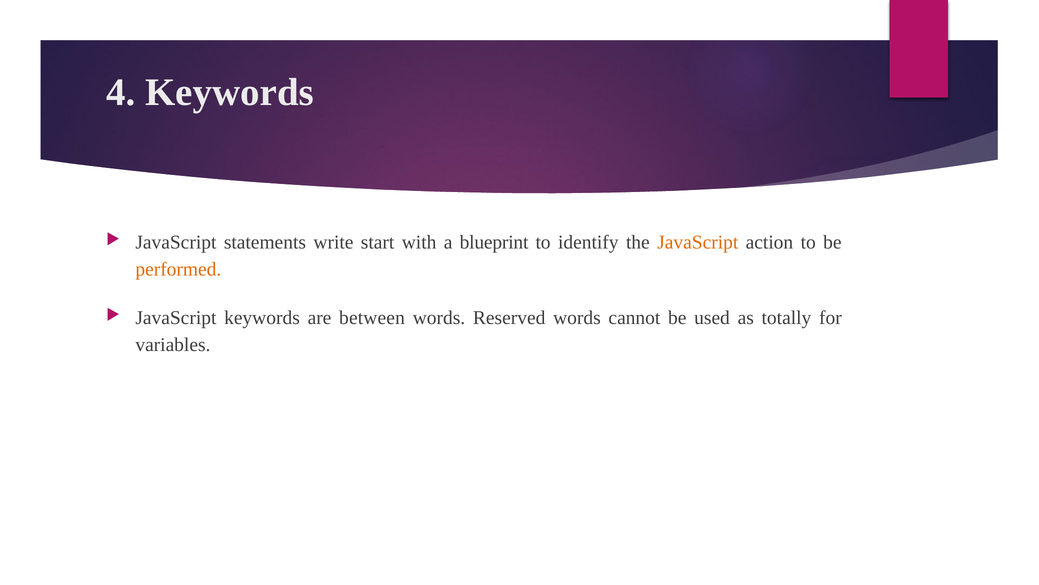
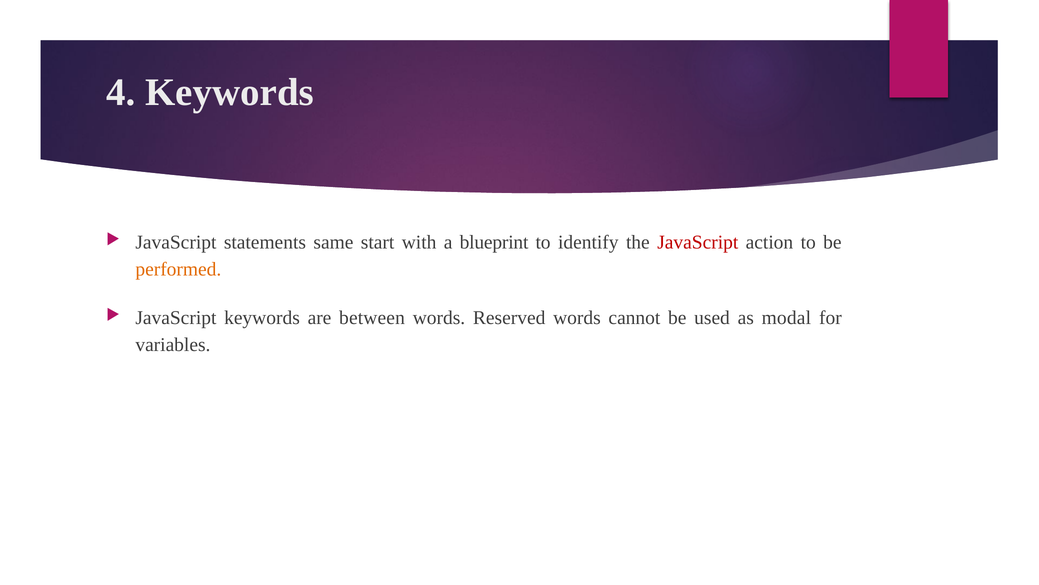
write: write -> same
JavaScript at (698, 242) colour: orange -> red
totally: totally -> modal
